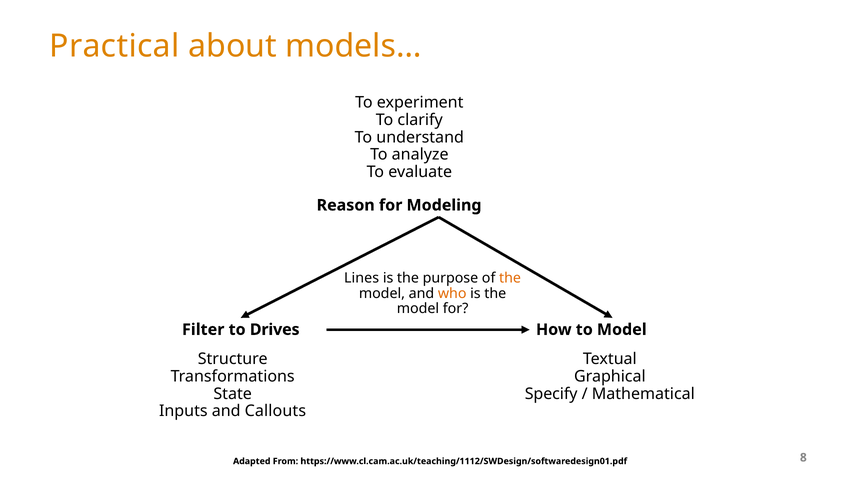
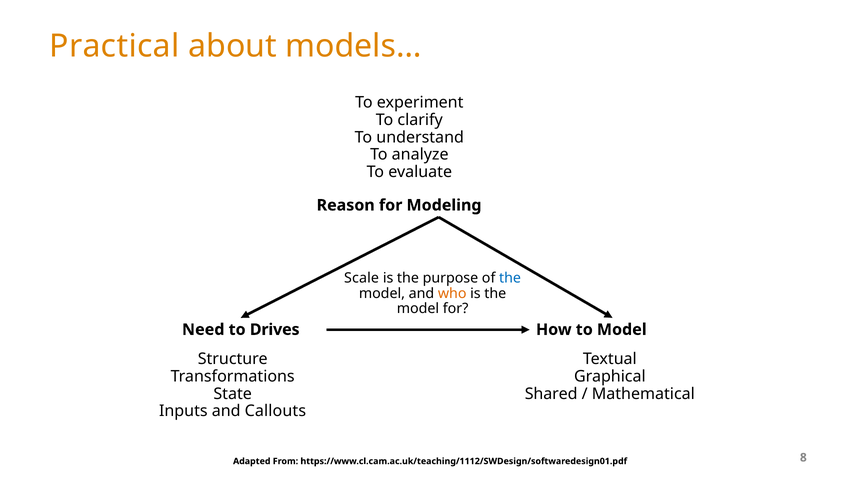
Lines: Lines -> Scale
the at (510, 278) colour: orange -> blue
Filter: Filter -> Need
Specify: Specify -> Shared
